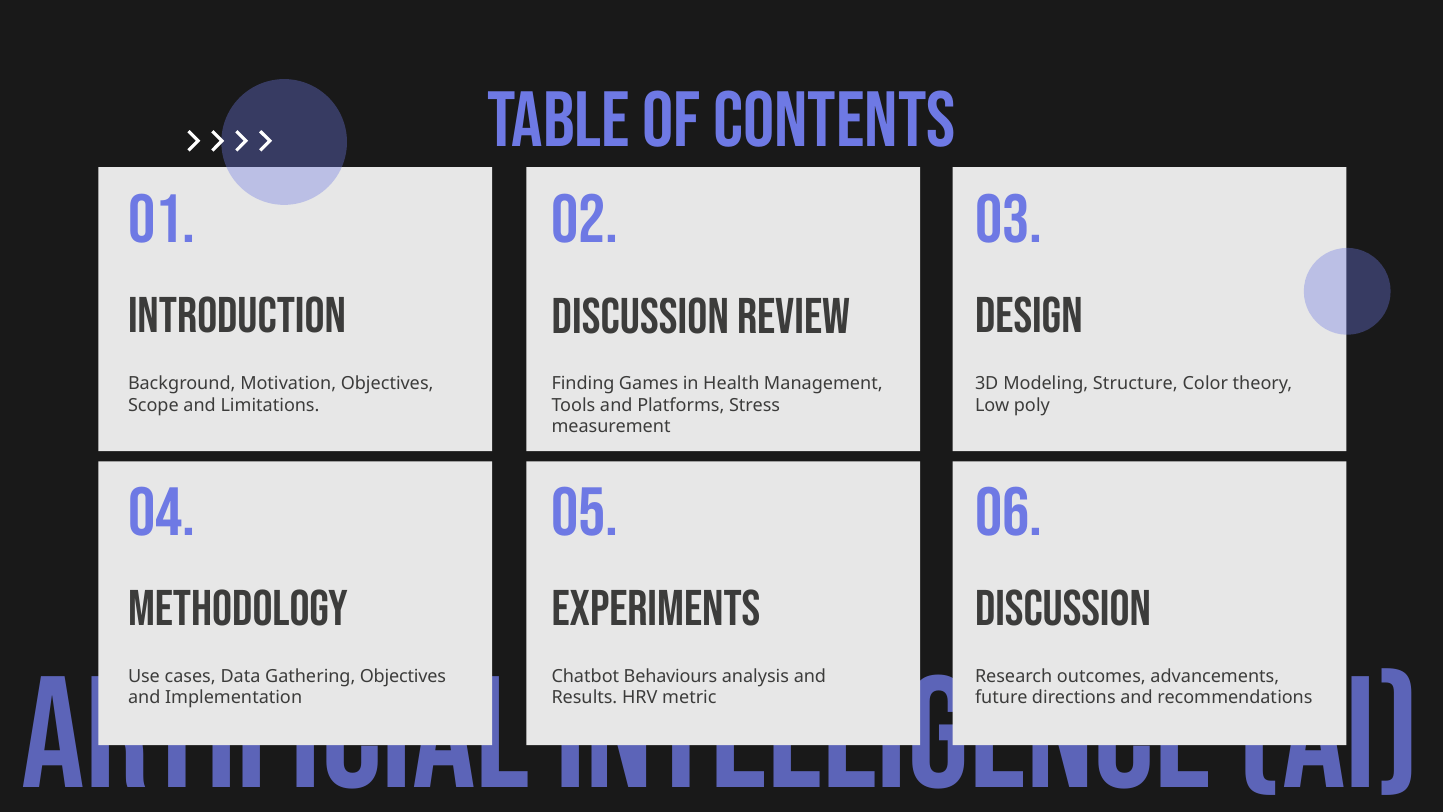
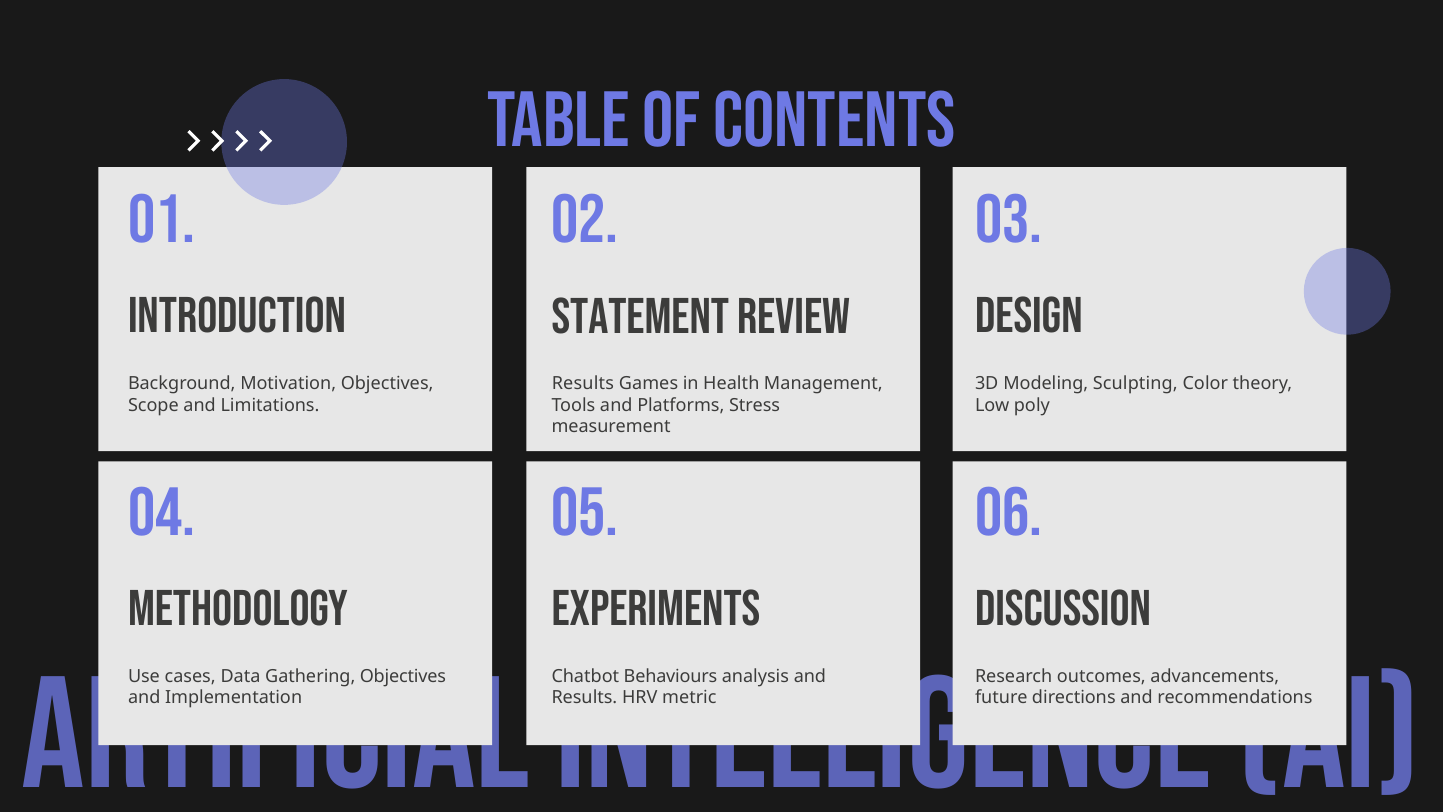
DISCUSSION at (640, 316): DISCUSSION -> STATEMENT
Finding at (583, 383): Finding -> Results
Structure: Structure -> Sculpting
